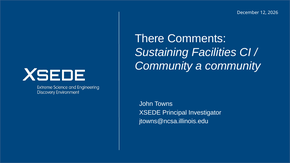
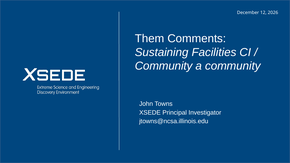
There: There -> Them
